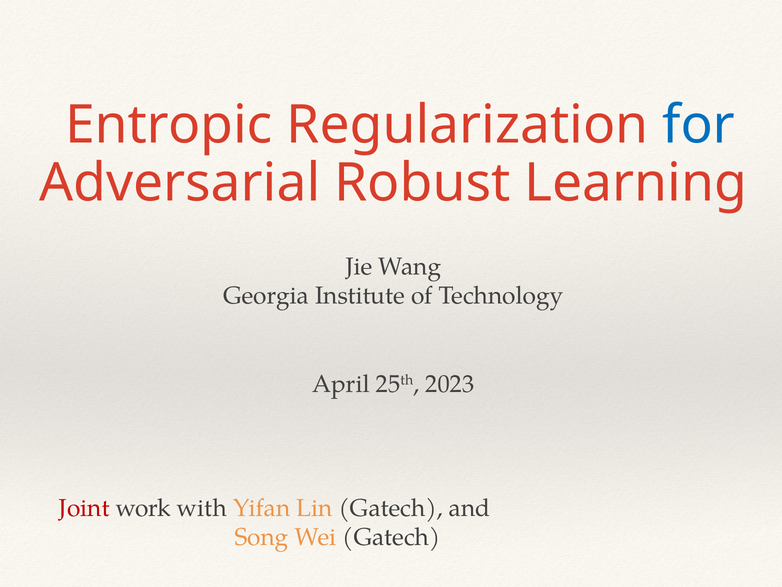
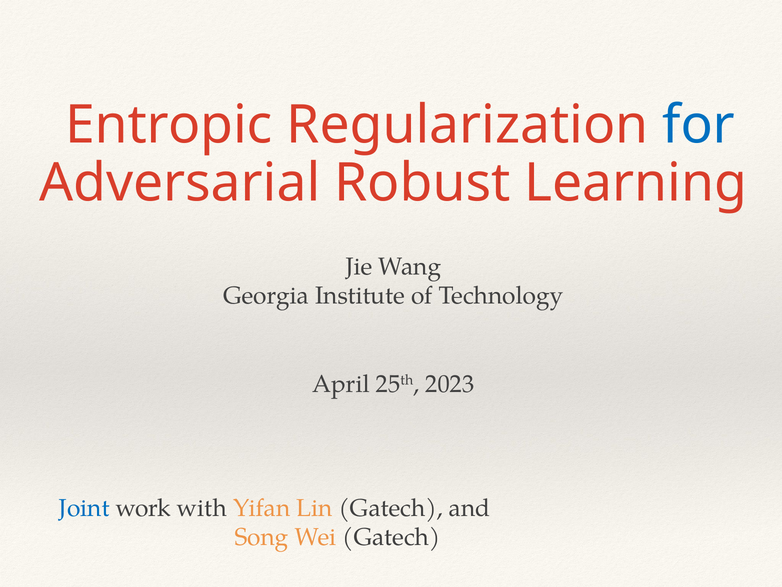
Joint colour: red -> blue
